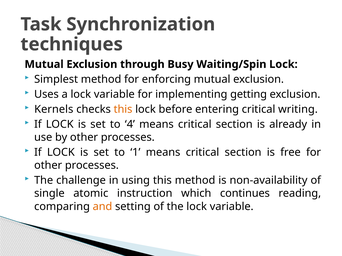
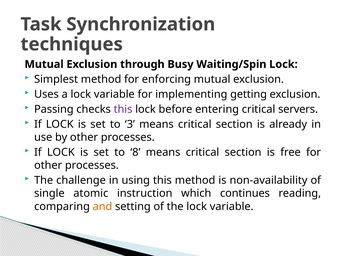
Kernels: Kernels -> Passing
this at (123, 109) colour: orange -> purple
writing: writing -> servers
4: 4 -> 3
1: 1 -> 8
